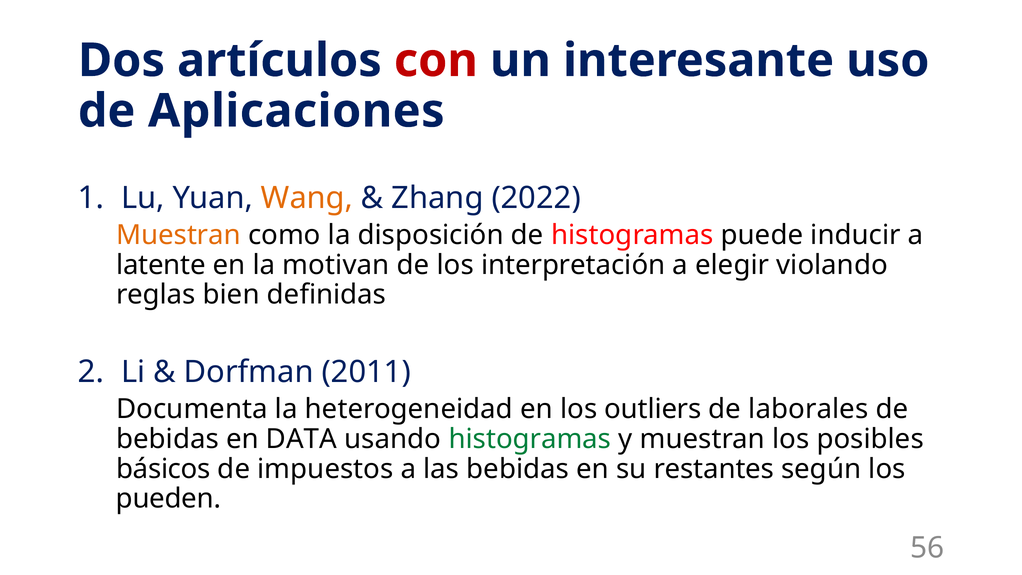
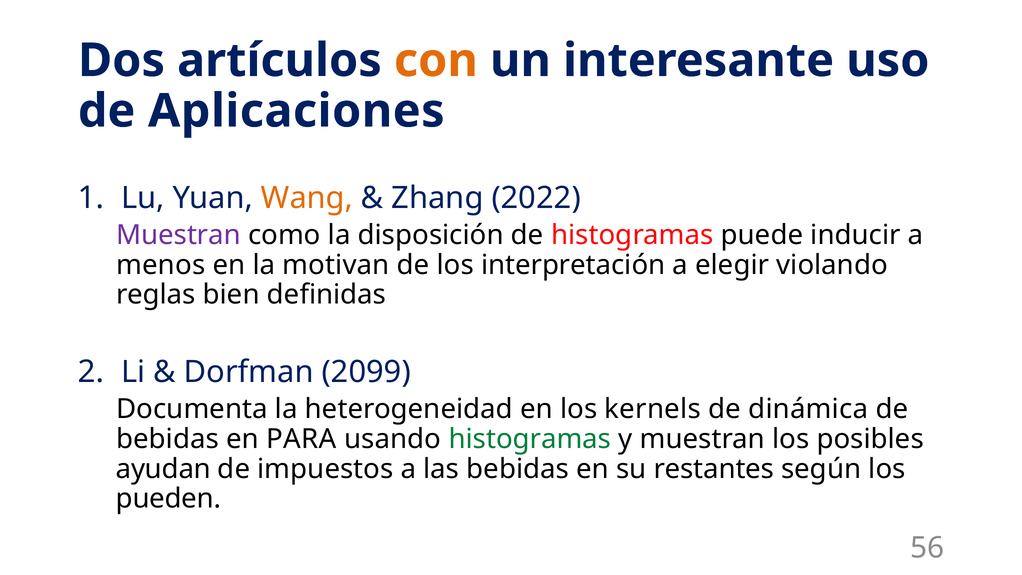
con colour: red -> orange
Muestran at (179, 235) colour: orange -> purple
latente: latente -> menos
2011: 2011 -> 2099
outliers: outliers -> kernels
laborales: laborales -> dinámica
DATA: DATA -> PARA
básicos: básicos -> ayudan
